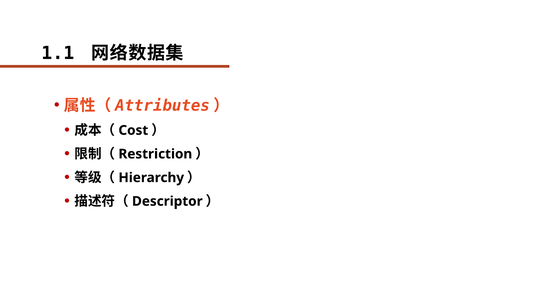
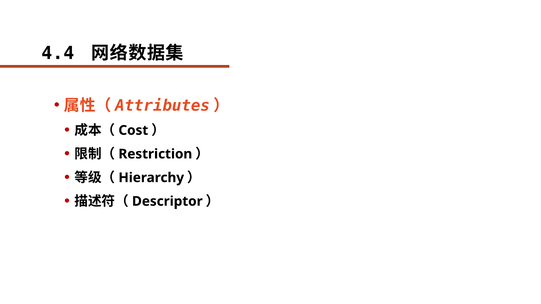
1.1: 1.1 -> 4.4
